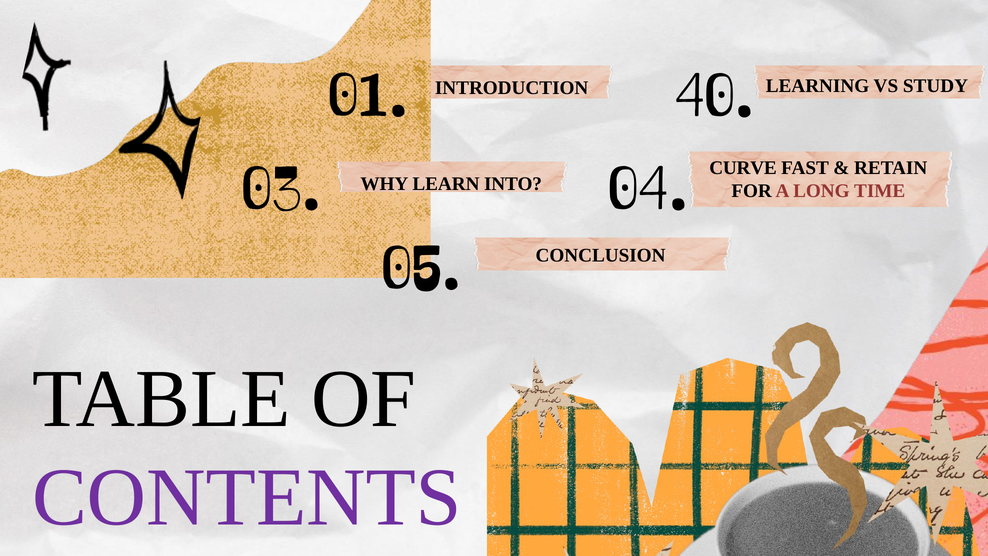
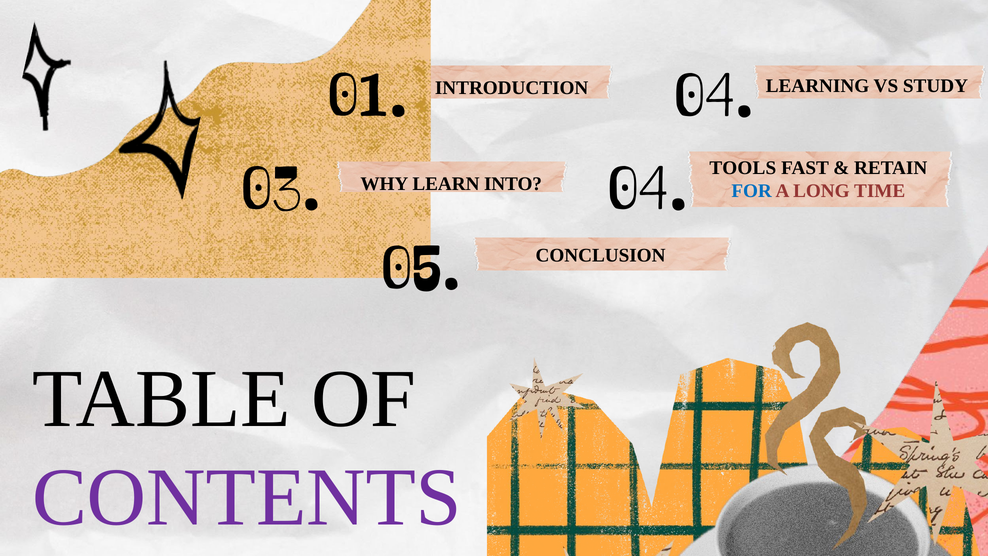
40 at (705, 97): 40 -> 04
CURVE: CURVE -> TOOLS
FOR colour: black -> blue
